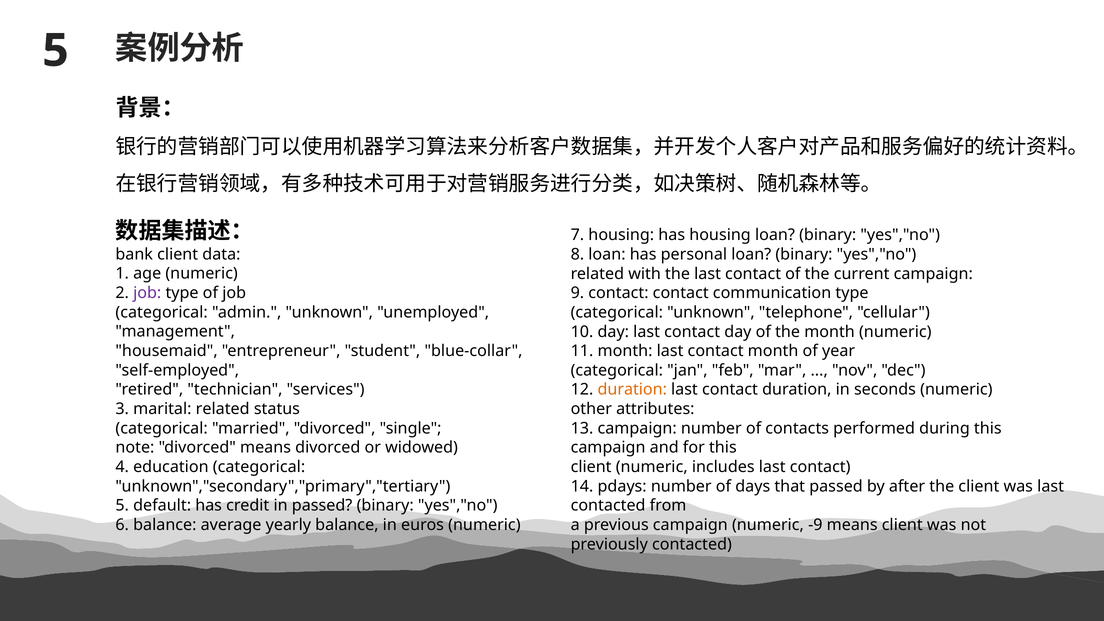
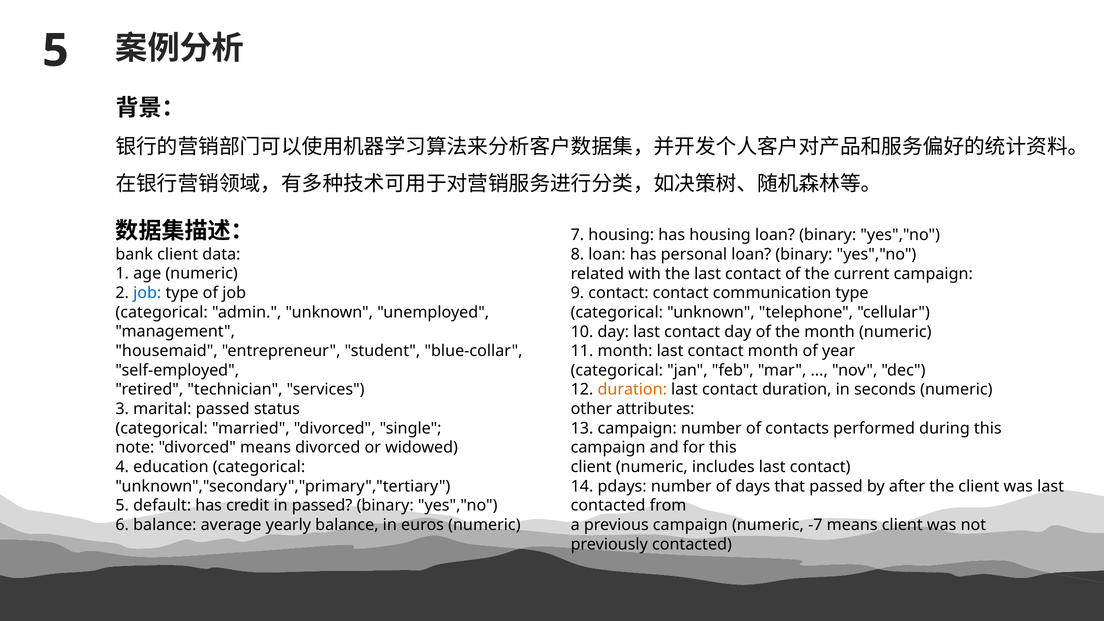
job at (147, 293) colour: purple -> blue
marital related: related -> passed
-9: -9 -> -7
